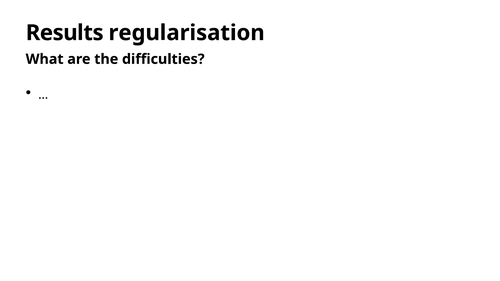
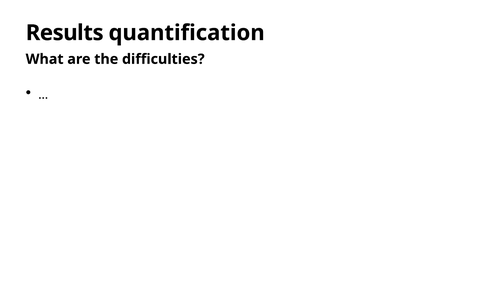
regularisation: regularisation -> quantification
